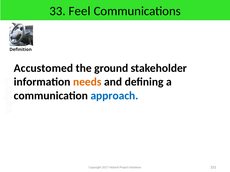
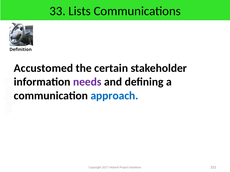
Feel: Feel -> Lists
ground: ground -> certain
needs colour: orange -> purple
